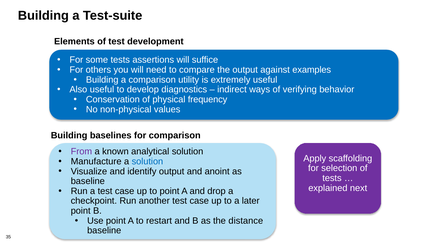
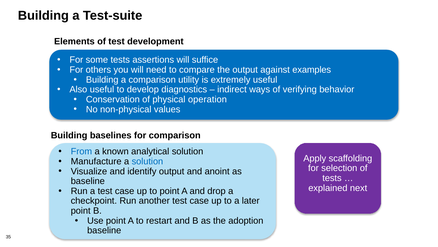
frequency: frequency -> operation
From colour: purple -> blue
distance: distance -> adoption
